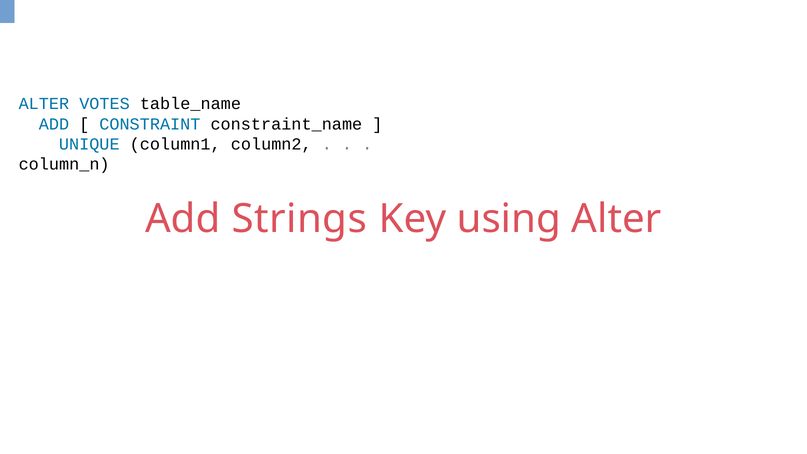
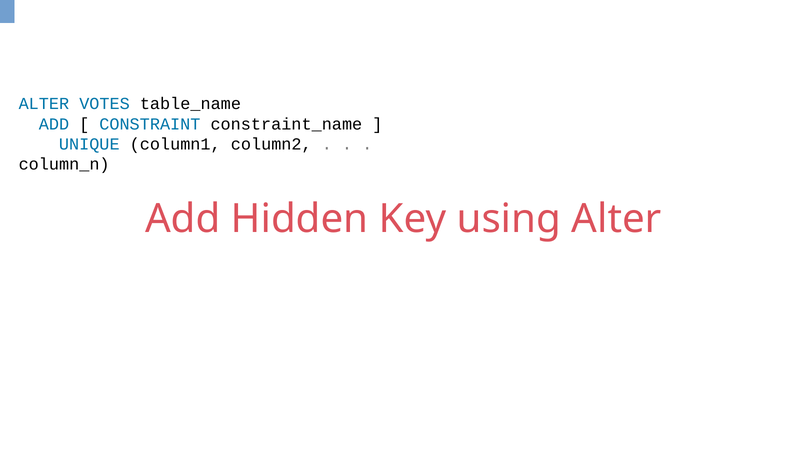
Strings: Strings -> Hidden
